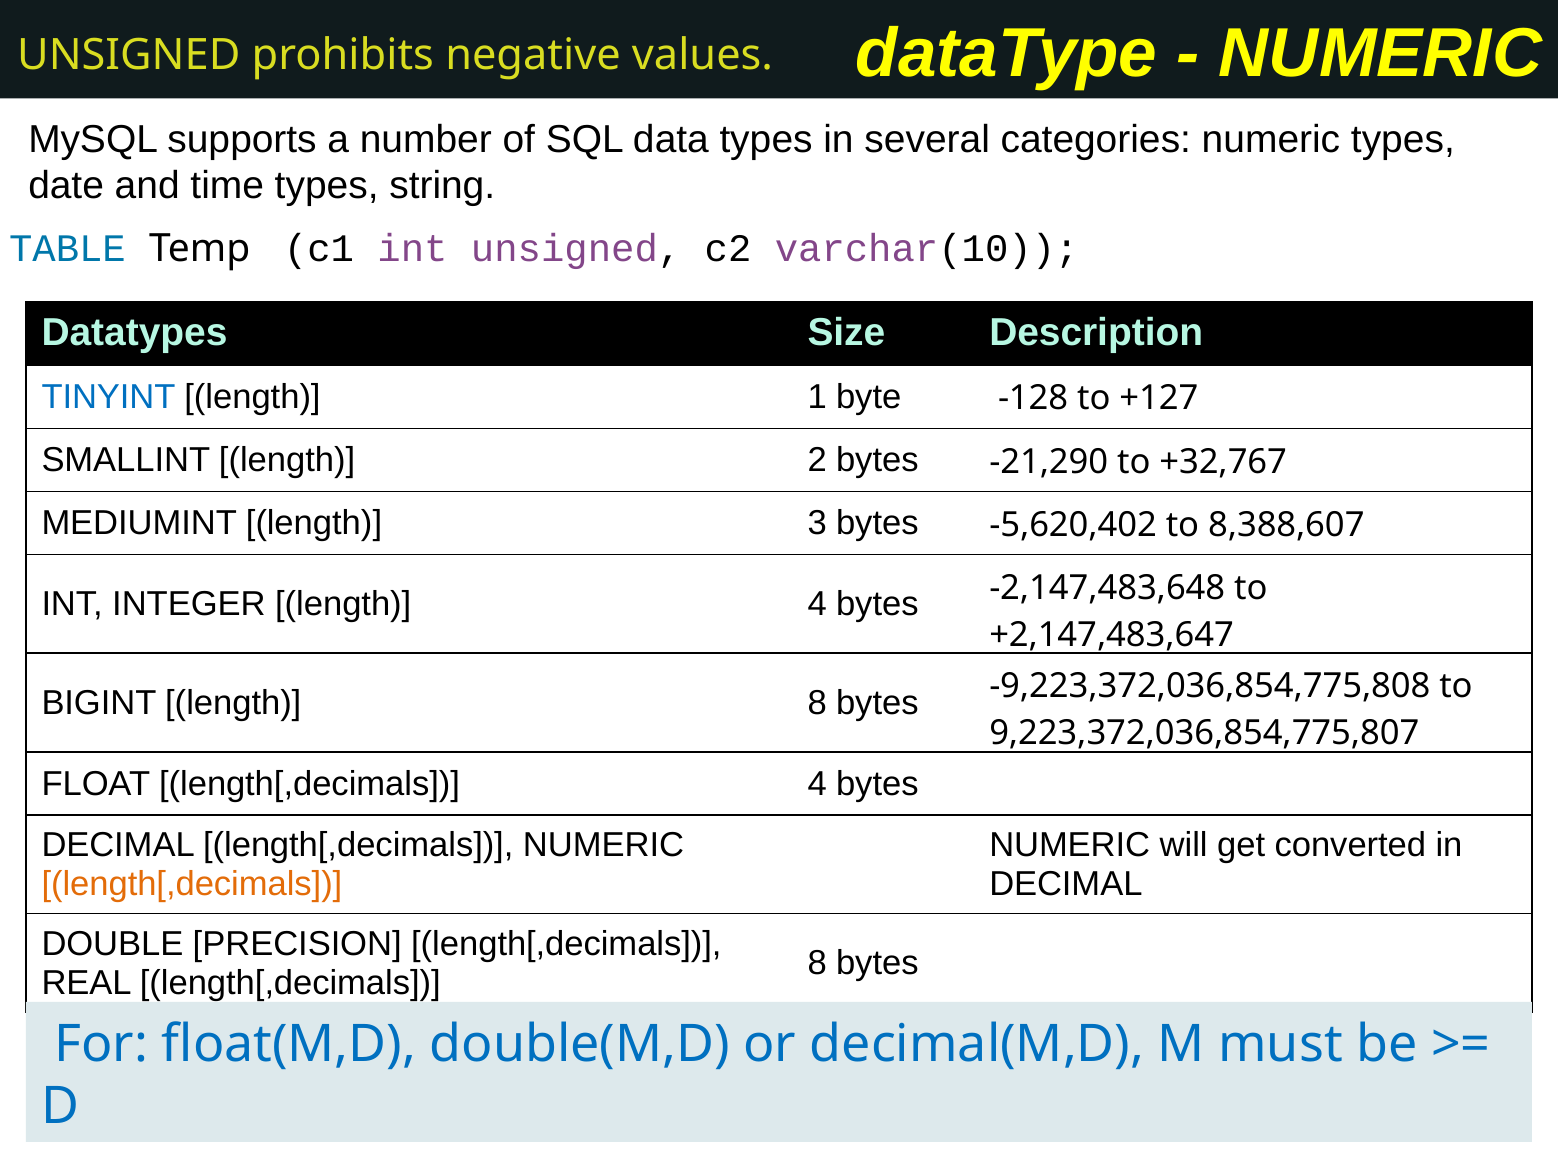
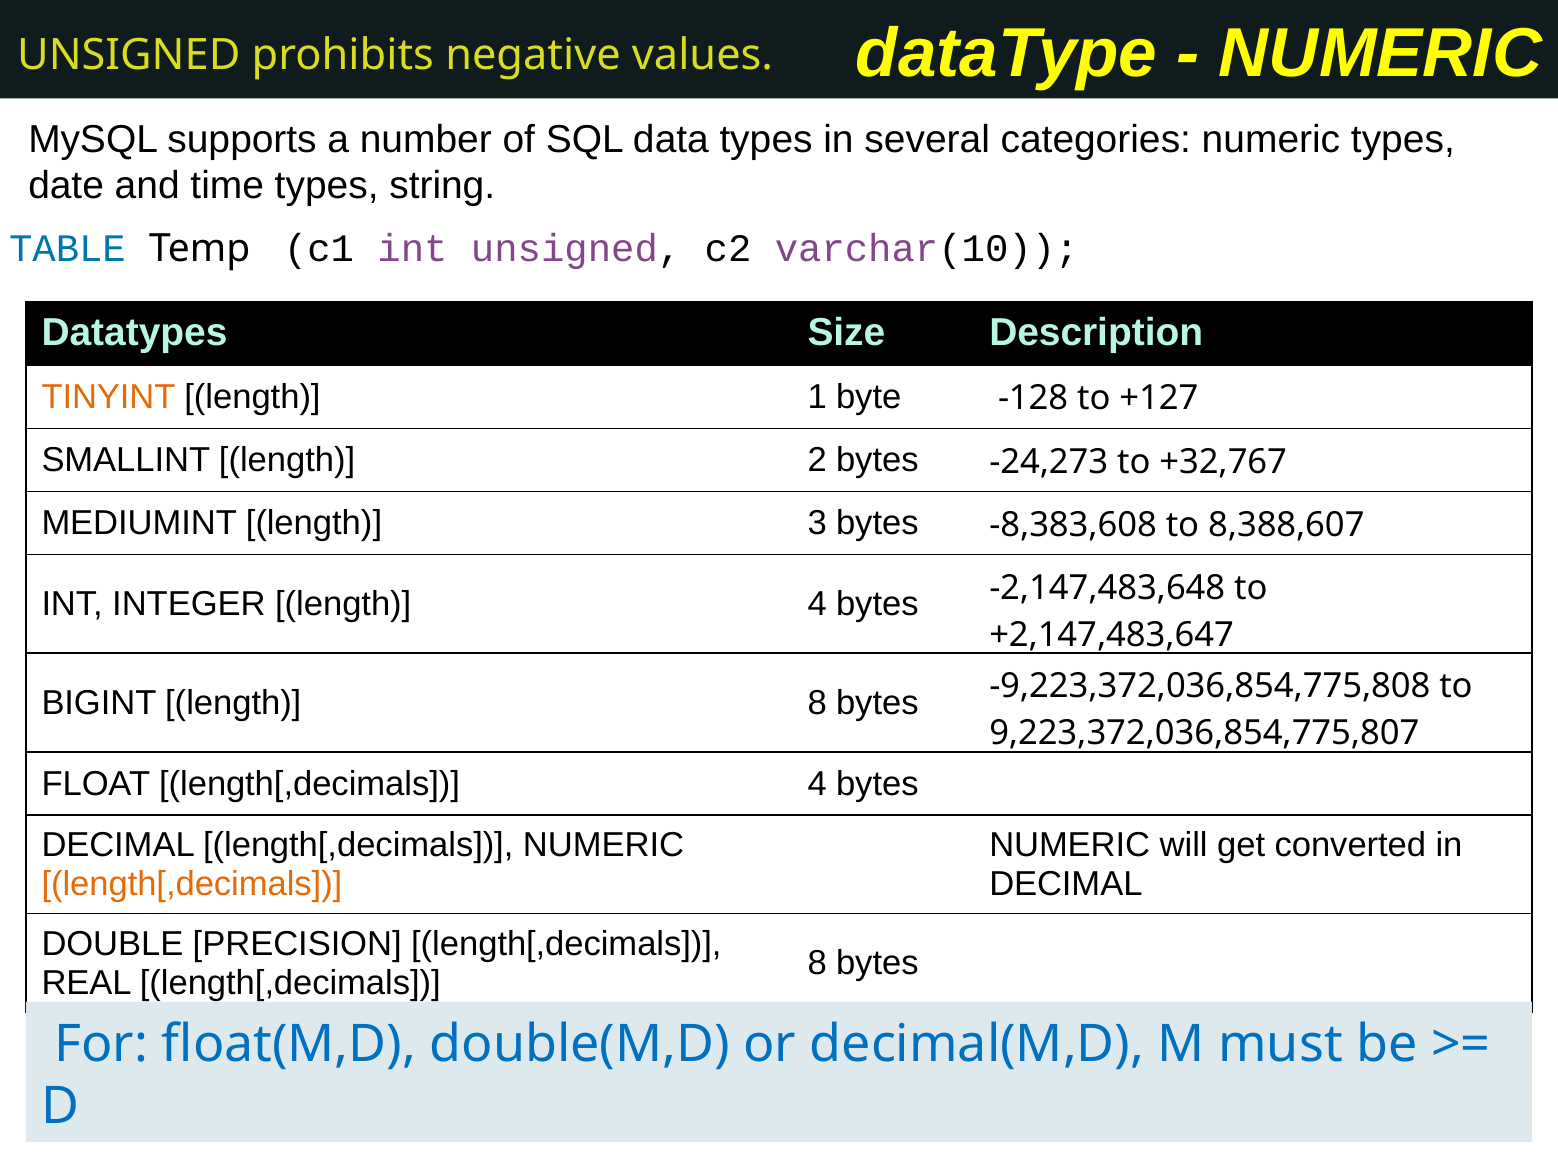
TINYINT colour: blue -> orange
-21,290: -21,290 -> -24,273
-5,620,402: -5,620,402 -> -8,383,608
